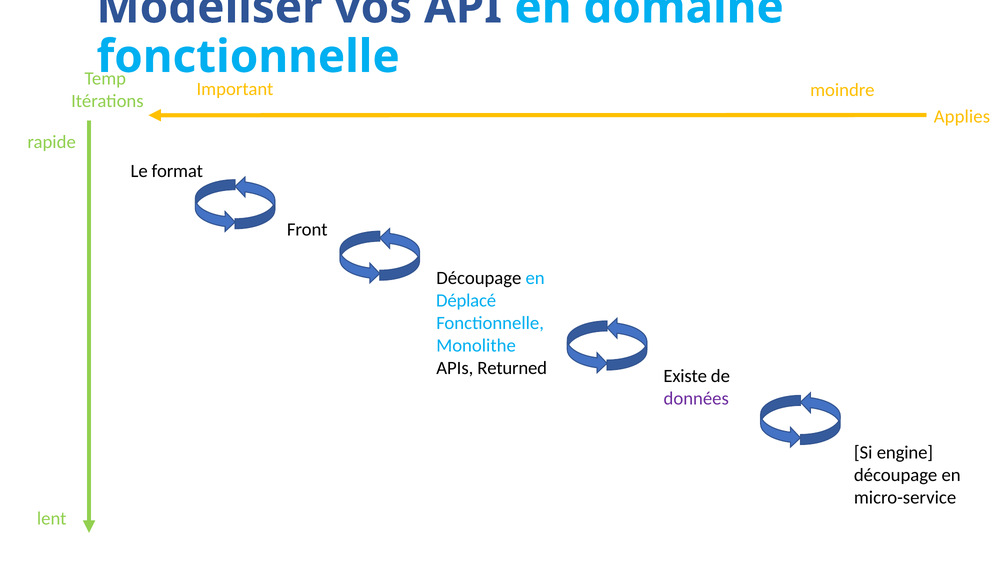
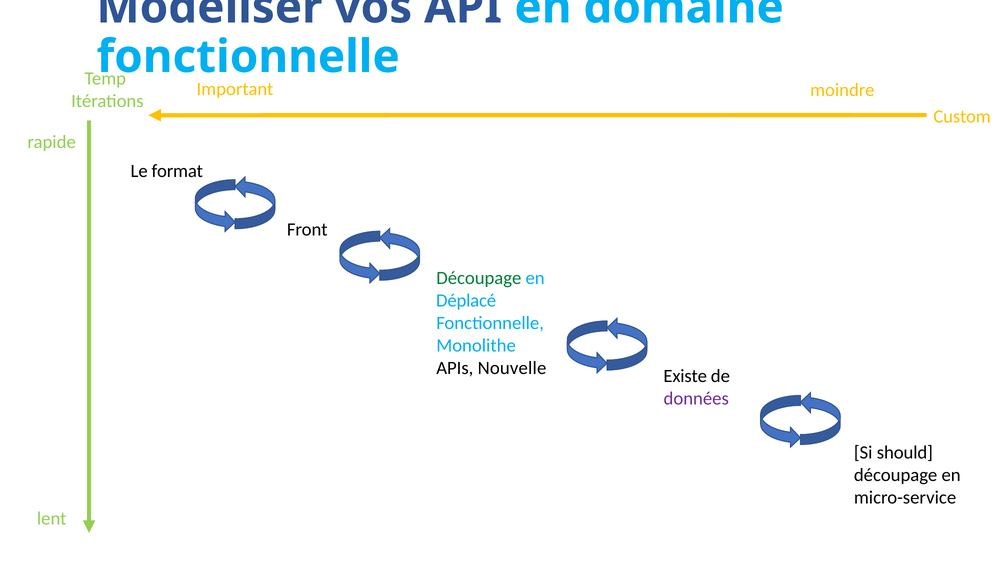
Applies: Applies -> Custom
Découpage at (479, 278) colour: black -> green
Returned: Returned -> Nouvelle
engine: engine -> should
